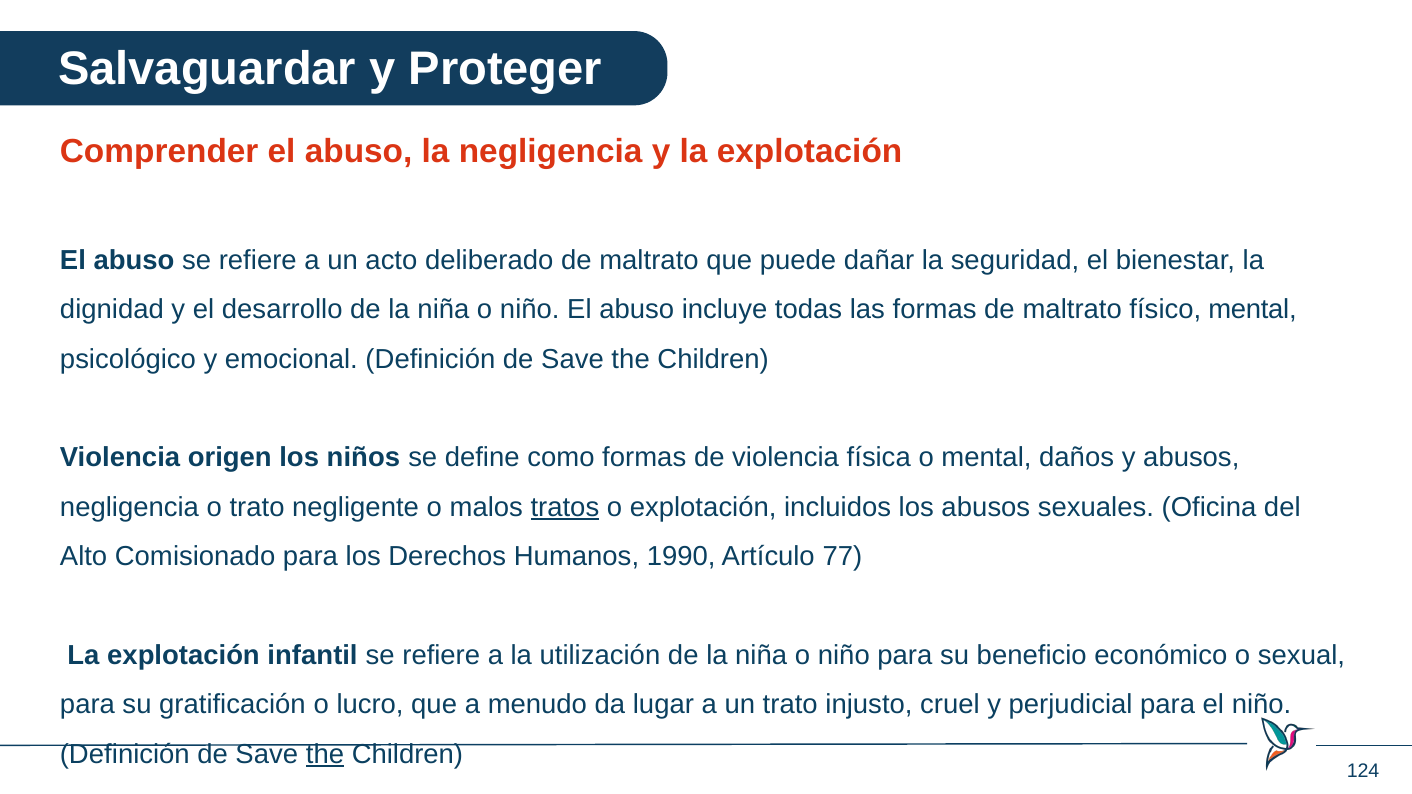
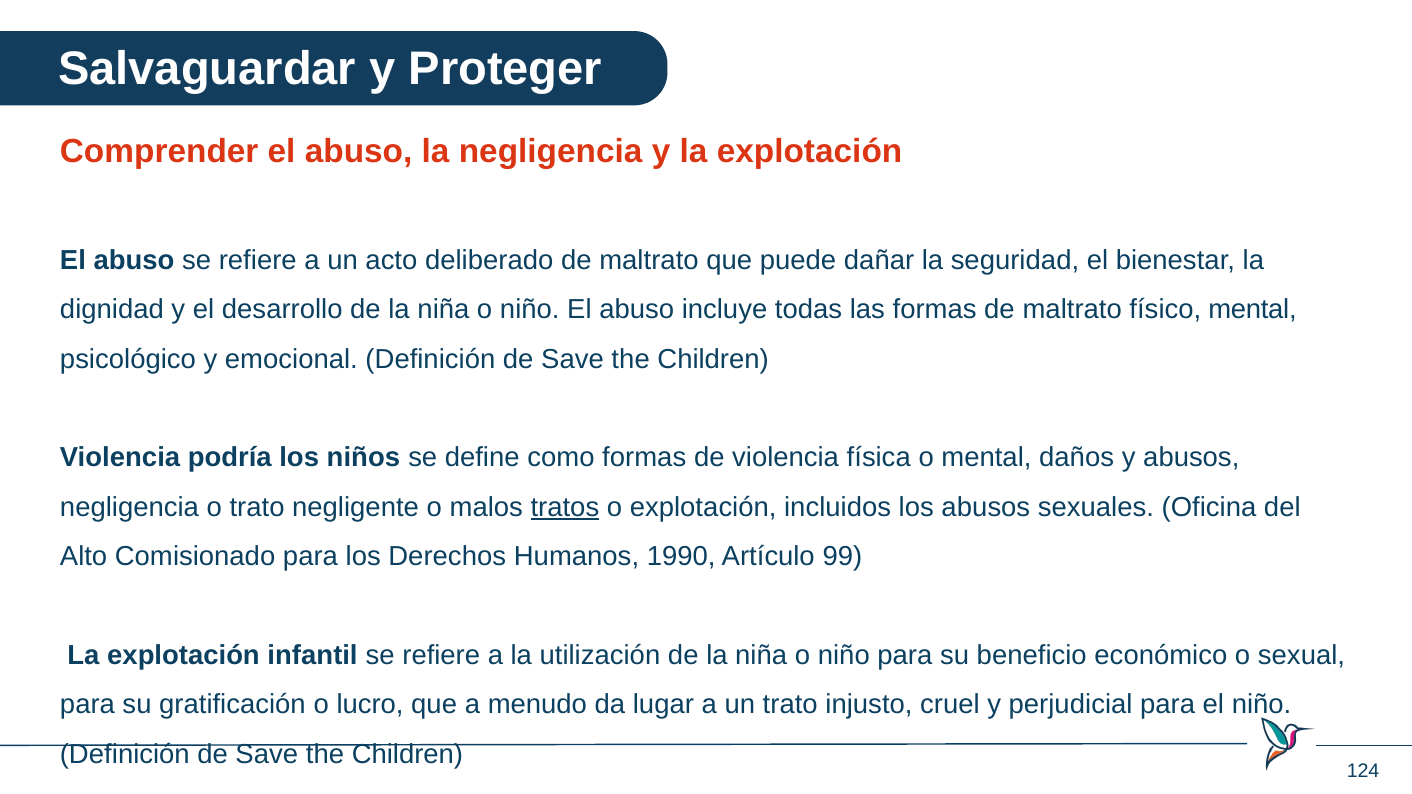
origen: origen -> podría
77: 77 -> 99
the at (325, 755) underline: present -> none
